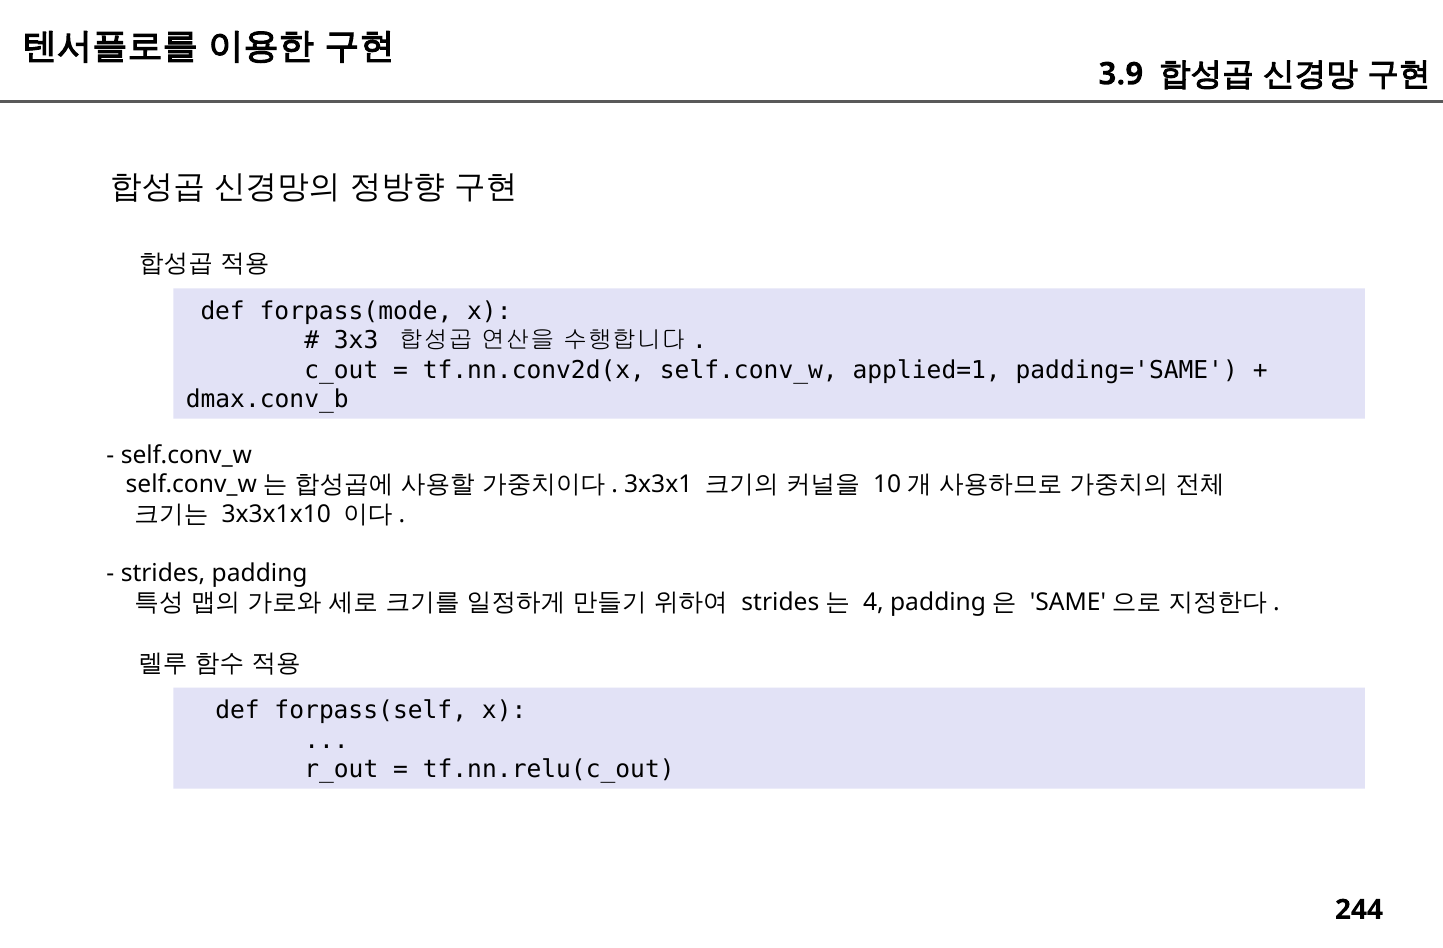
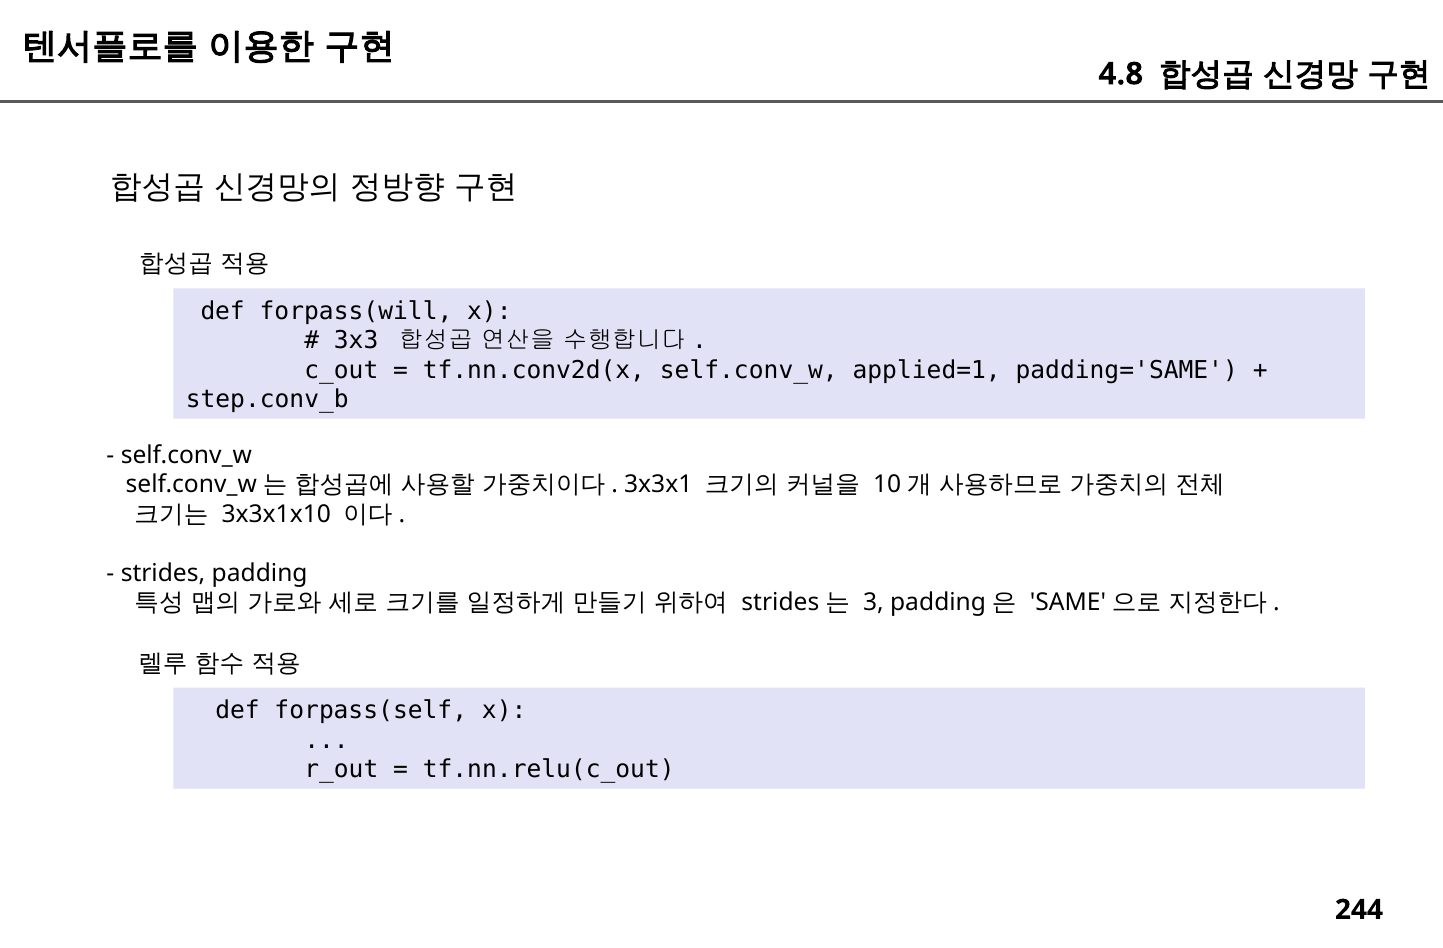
3.9: 3.9 -> 4.8
forpass(mode: forpass(mode -> forpass(will
dmax.conv_b: dmax.conv_b -> step.conv_b
4: 4 -> 3
